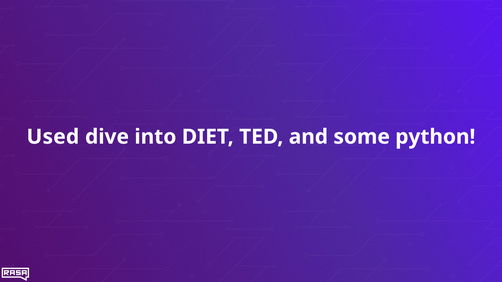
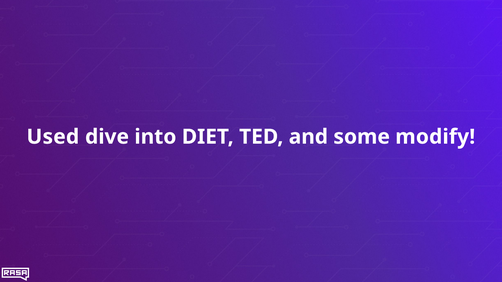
python: python -> modify
